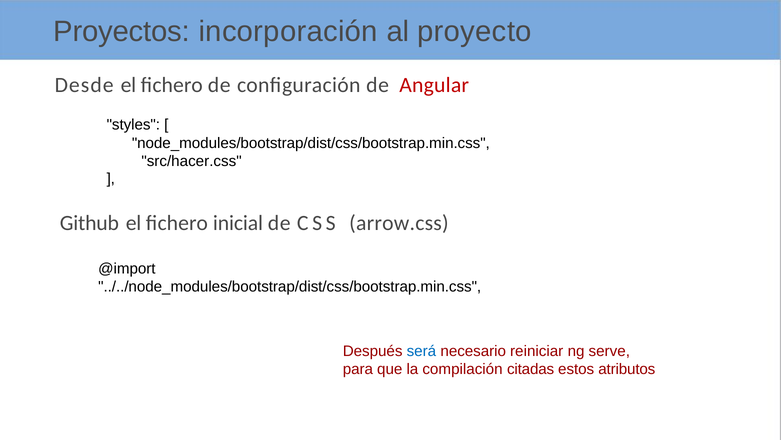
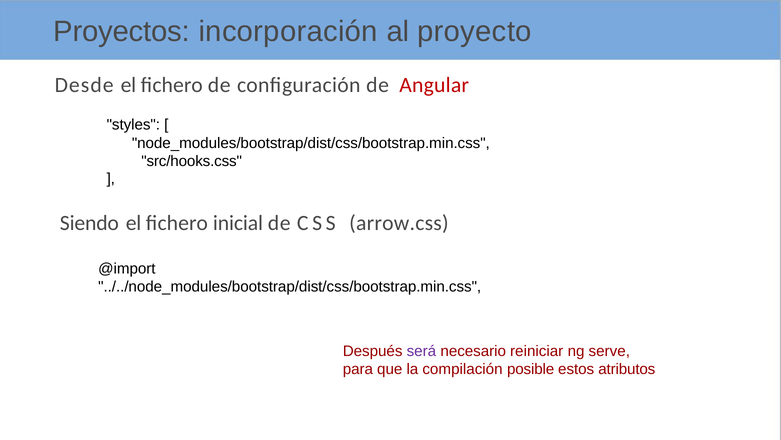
src/hacer.css: src/hacer.css -> src/hooks.css
Github: Github -> Siendo
será colour: blue -> purple
citadas: citadas -> posible
